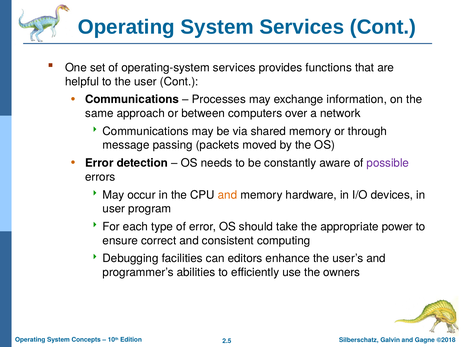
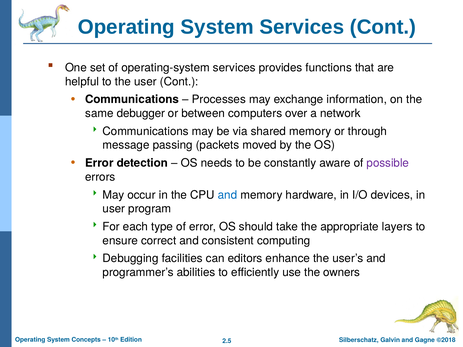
approach: approach -> debugger
and at (228, 195) colour: orange -> blue
power: power -> layers
